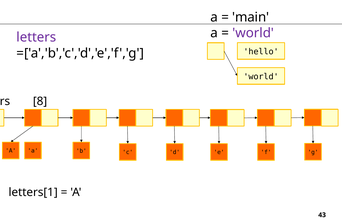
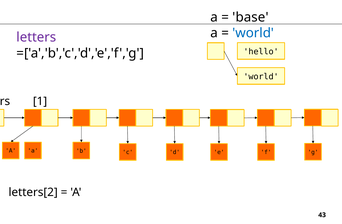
main: main -> base
world at (253, 33) colour: purple -> blue
8: 8 -> 1
letters[1: letters[1 -> letters[2
